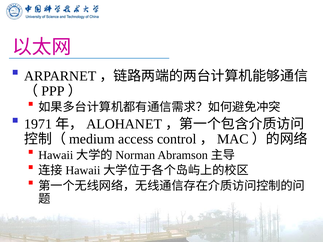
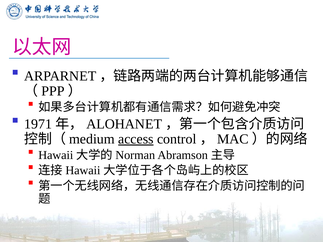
access underline: none -> present
